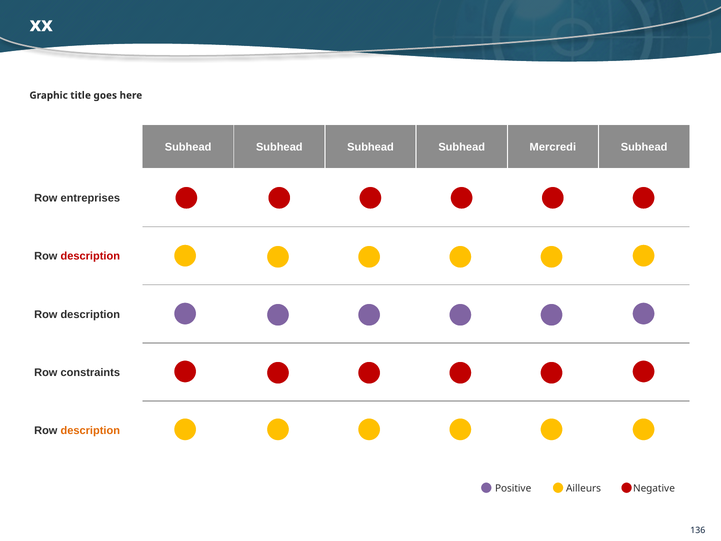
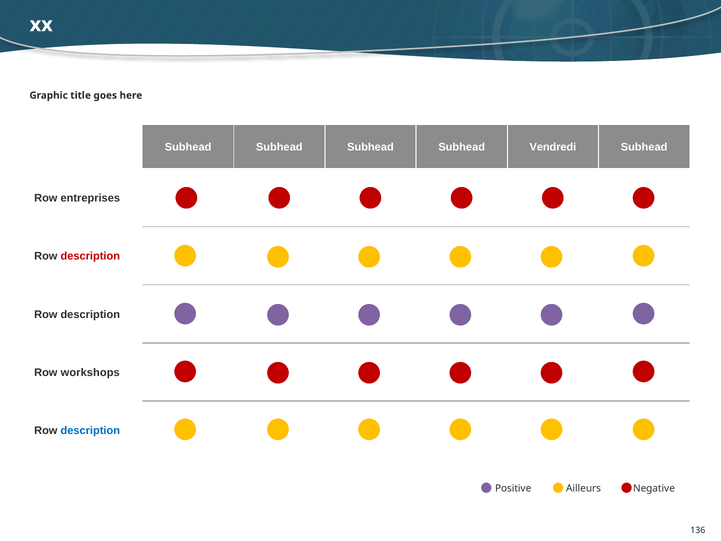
Mercredi: Mercredi -> Vendredi
constraints: constraints -> workshops
description at (90, 430) colour: orange -> blue
